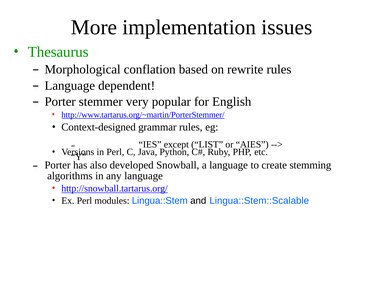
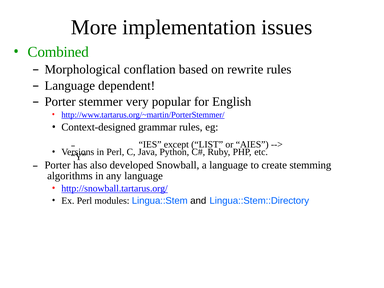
Thesaurus: Thesaurus -> Combined
Lingua::Stem::Scalable: Lingua::Stem::Scalable -> Lingua::Stem::Directory
